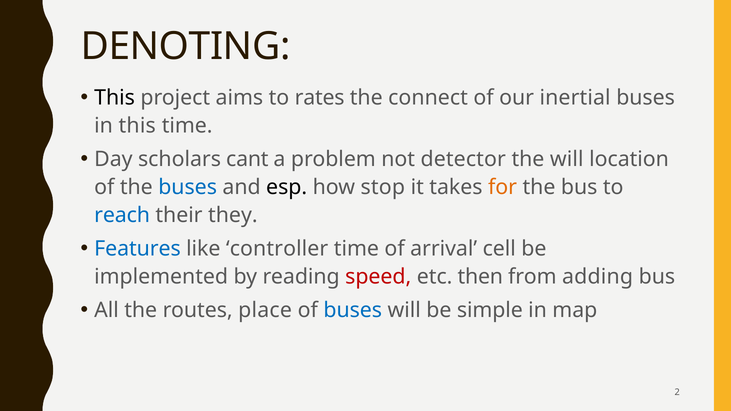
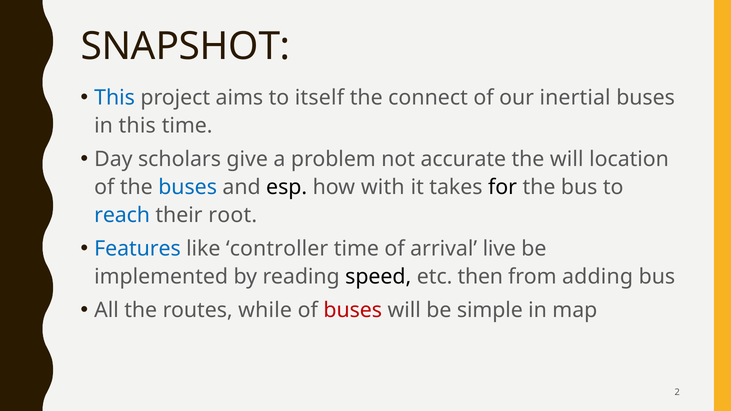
DENOTING: DENOTING -> SNAPSHOT
This at (115, 98) colour: black -> blue
rates: rates -> itself
cant: cant -> give
detector: detector -> accurate
stop: stop -> with
for colour: orange -> black
they: they -> root
cell: cell -> live
speed colour: red -> black
place: place -> while
buses at (353, 310) colour: blue -> red
